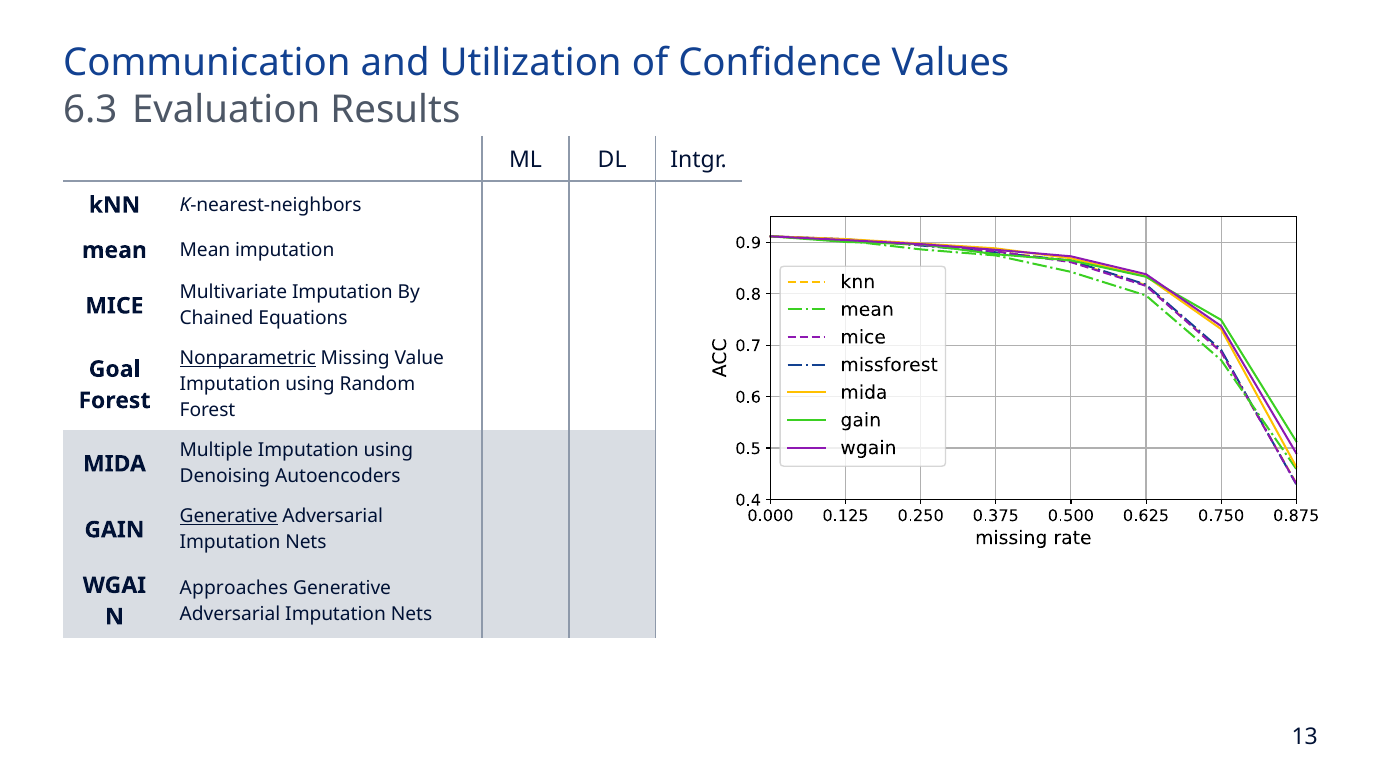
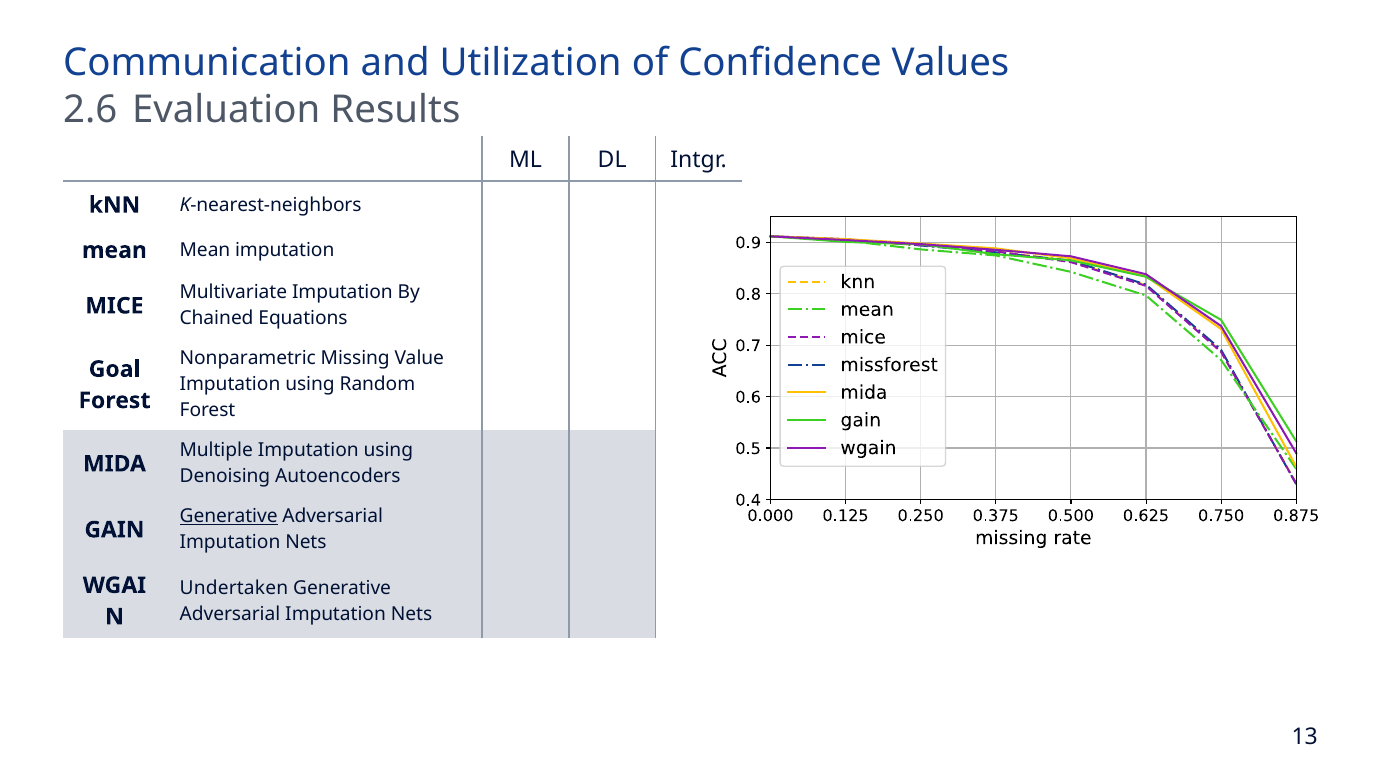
6.3: 6.3 -> 2.6
Nonparametric underline: present -> none
Approaches: Approaches -> Undertaken
